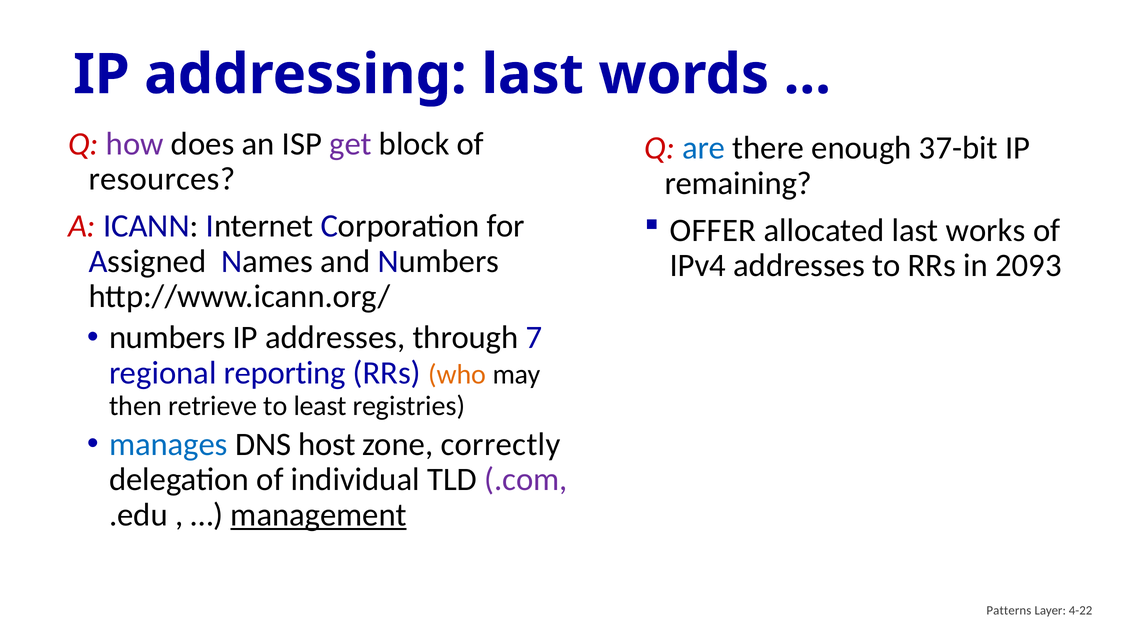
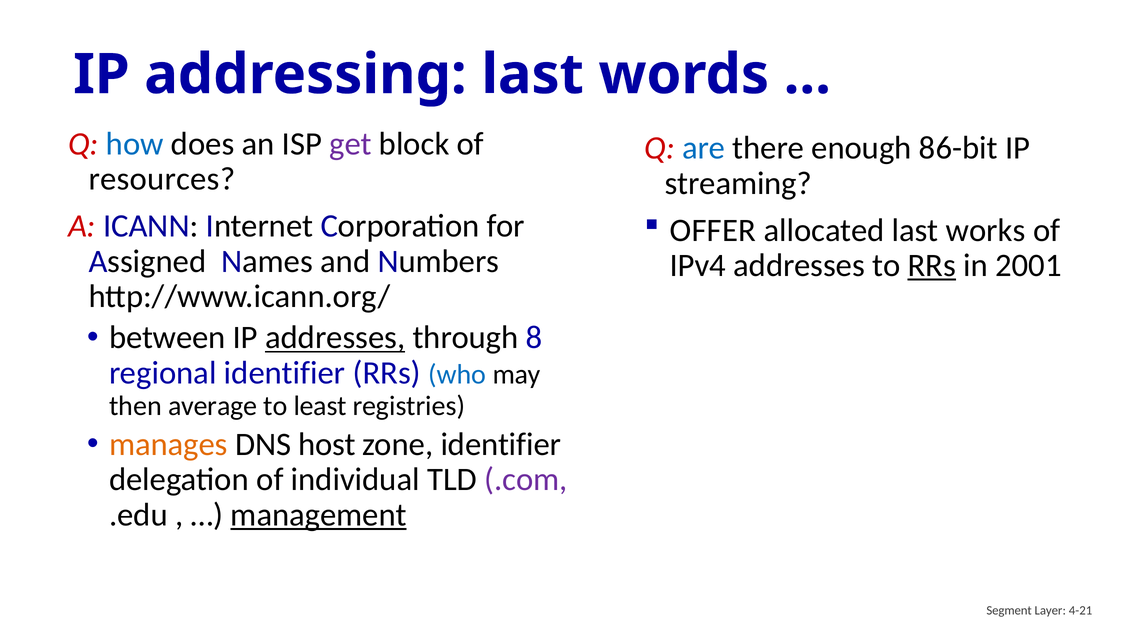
how colour: purple -> blue
37-bit: 37-bit -> 86-bit
remaining: remaining -> streaming
RRs at (932, 266) underline: none -> present
2093: 2093 -> 2001
numbers at (167, 338): numbers -> between
addresses at (335, 338) underline: none -> present
7: 7 -> 8
regional reporting: reporting -> identifier
who colour: orange -> blue
retrieve: retrieve -> average
manages colour: blue -> orange
zone correctly: correctly -> identifier
Patterns: Patterns -> Segment
4-22: 4-22 -> 4-21
